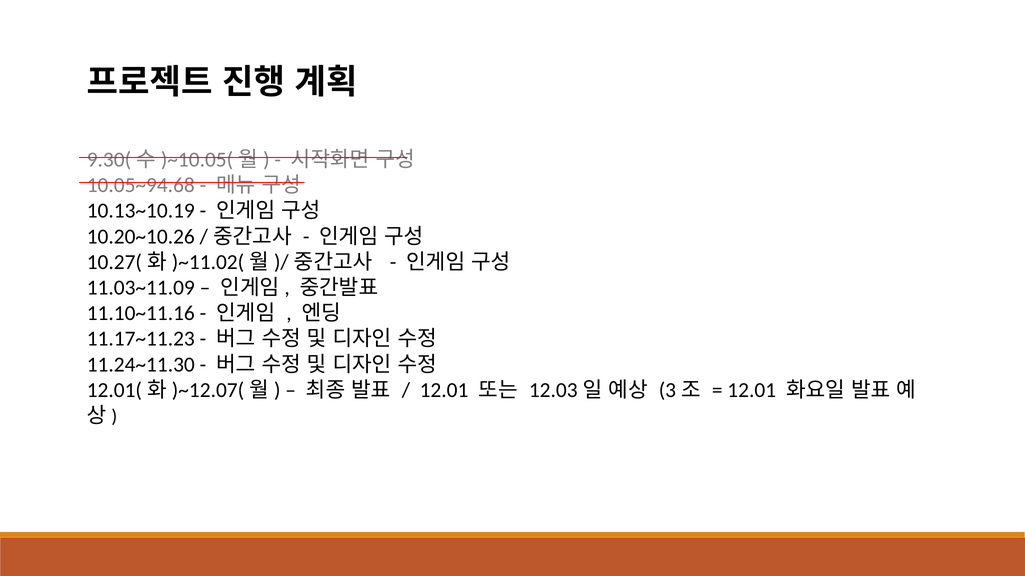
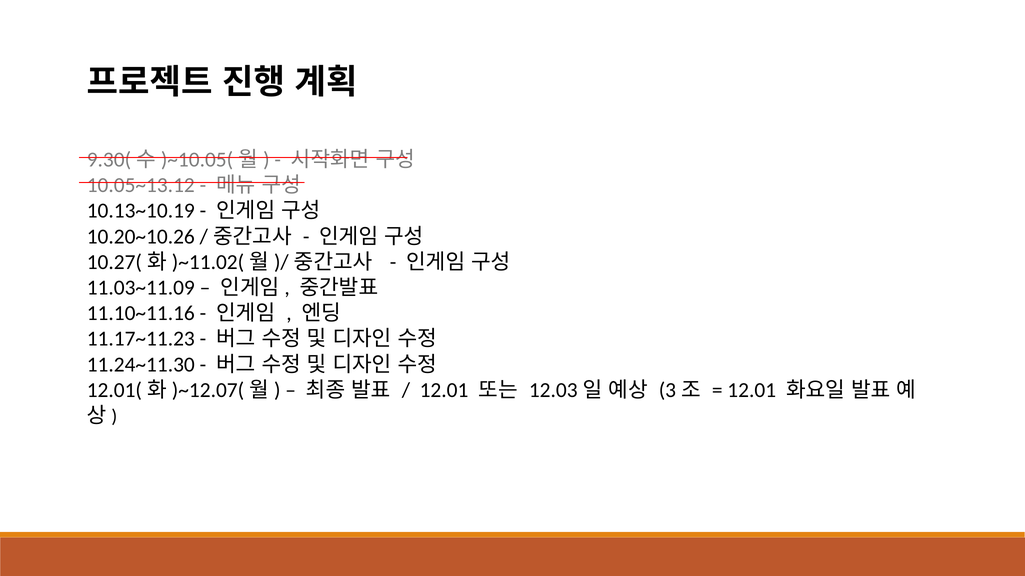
10.05~94.68: 10.05~94.68 -> 10.05~13.12
